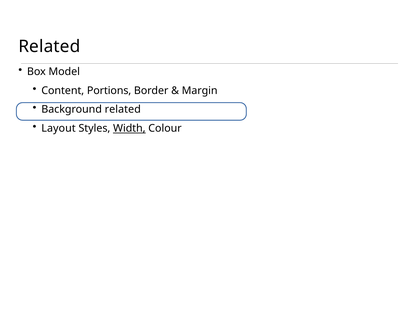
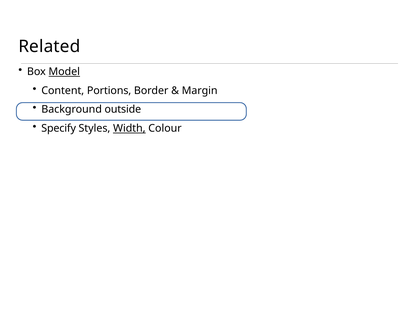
Model underline: none -> present
Background related: related -> outside
Layout: Layout -> Specify
